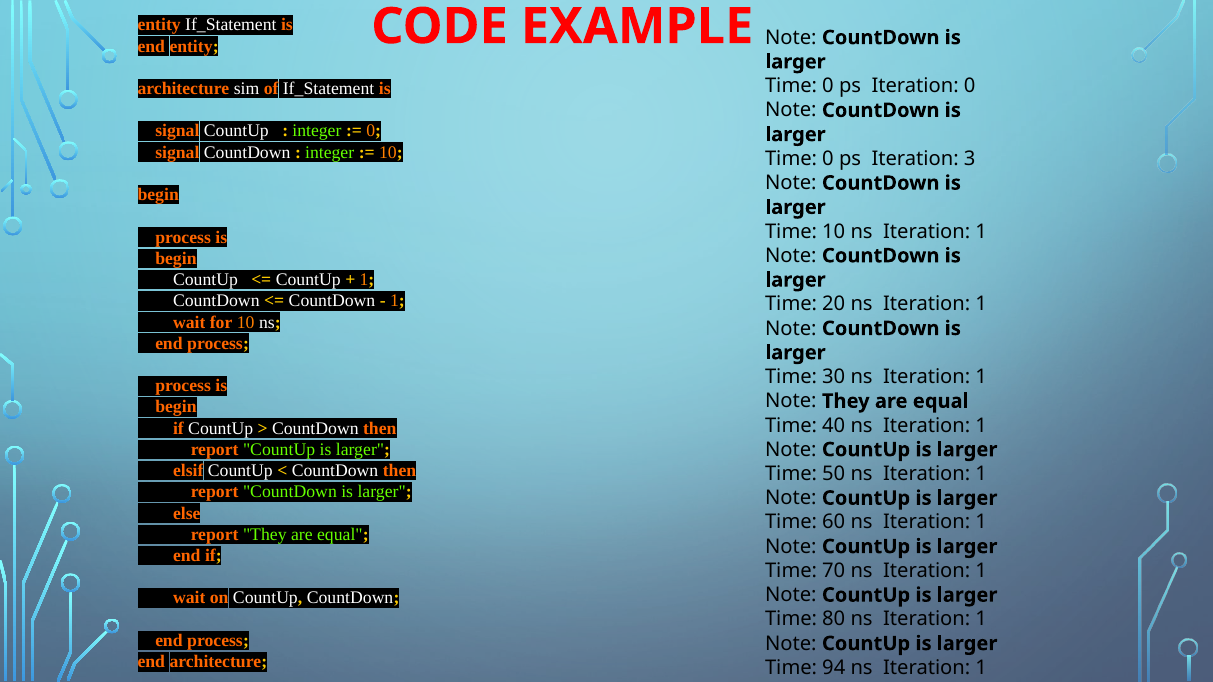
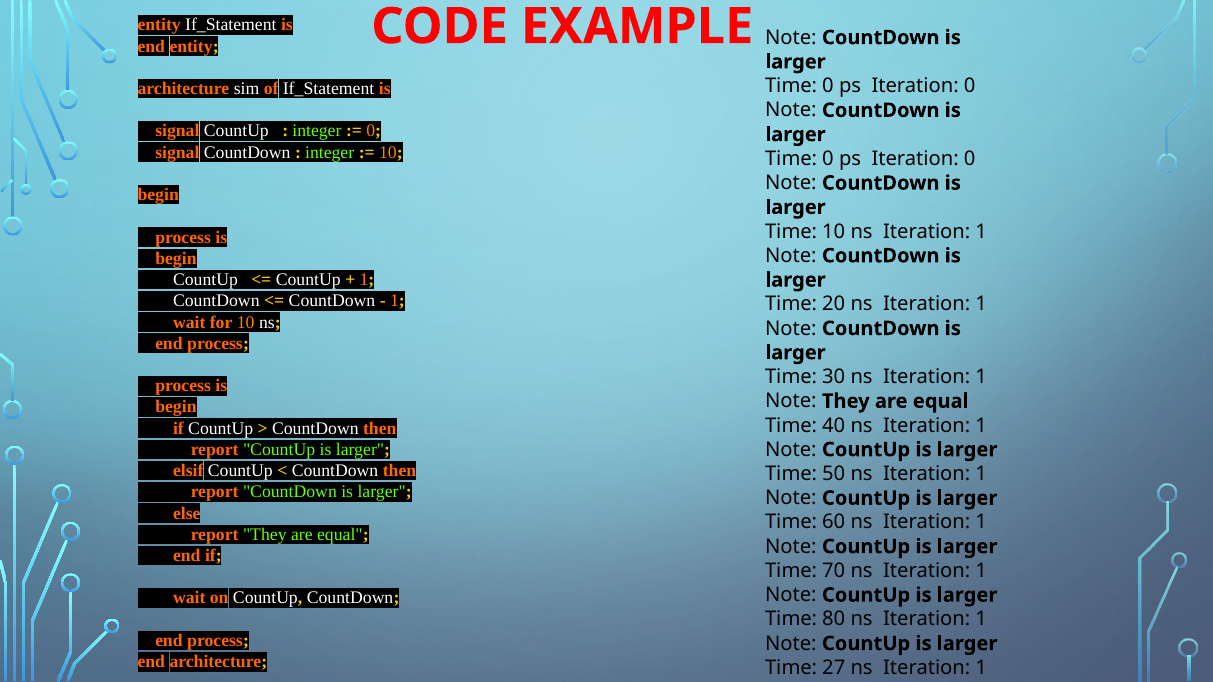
3 at (970, 159): 3 -> 0
94: 94 -> 27
